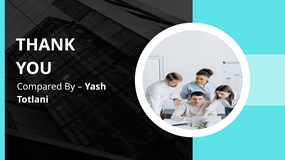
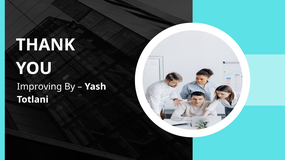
Compared: Compared -> Improving
